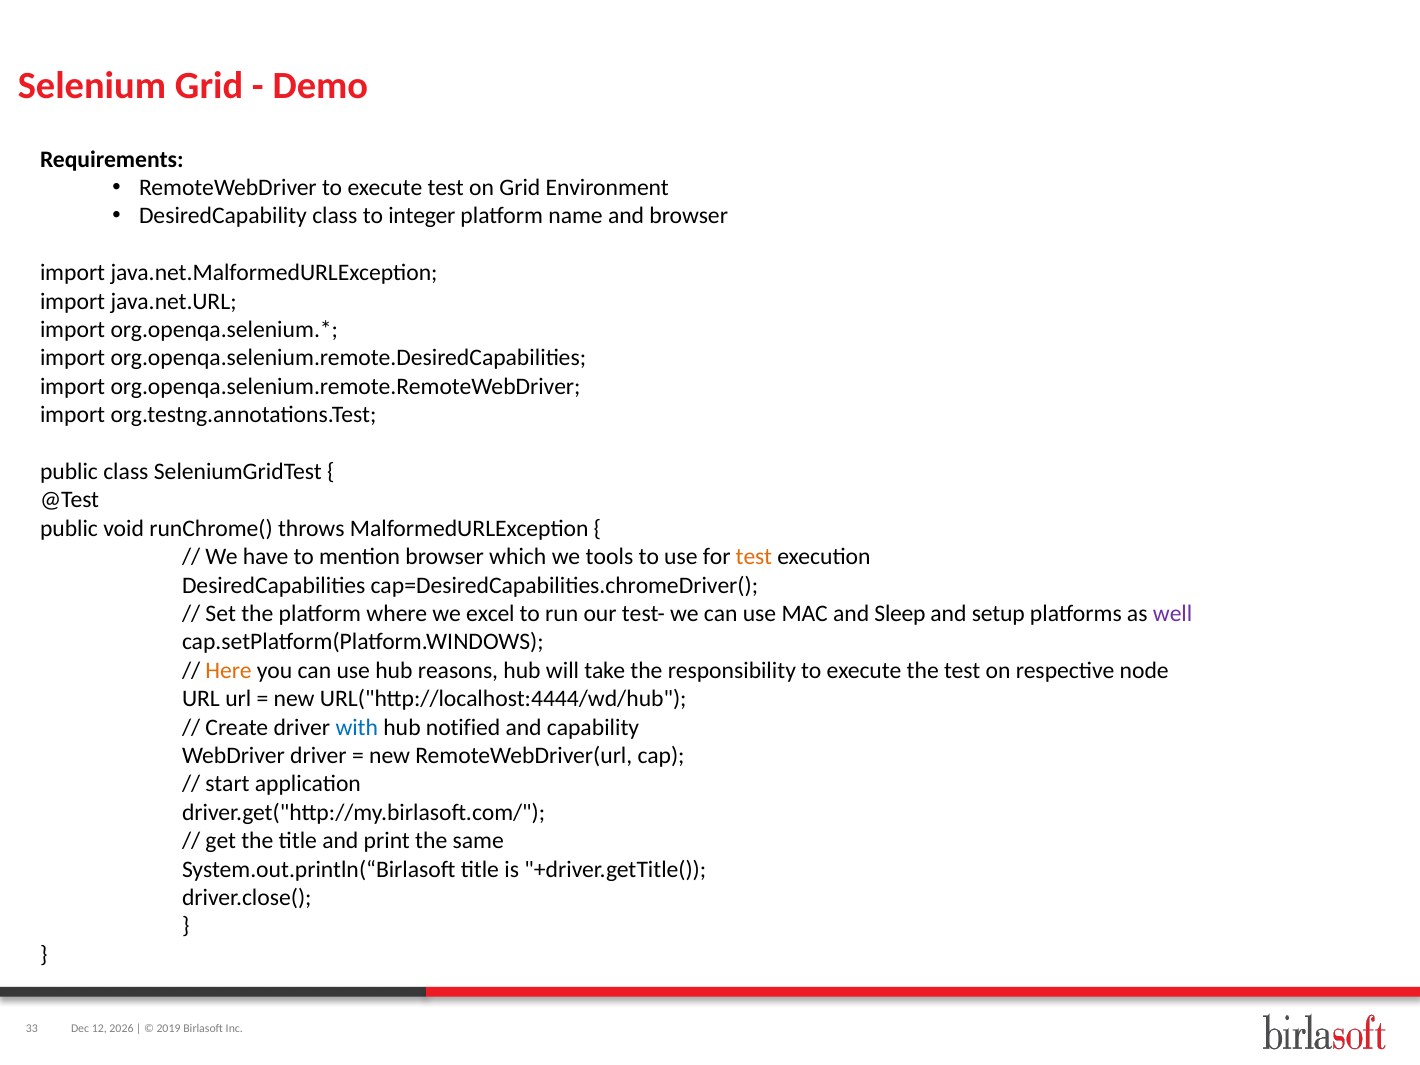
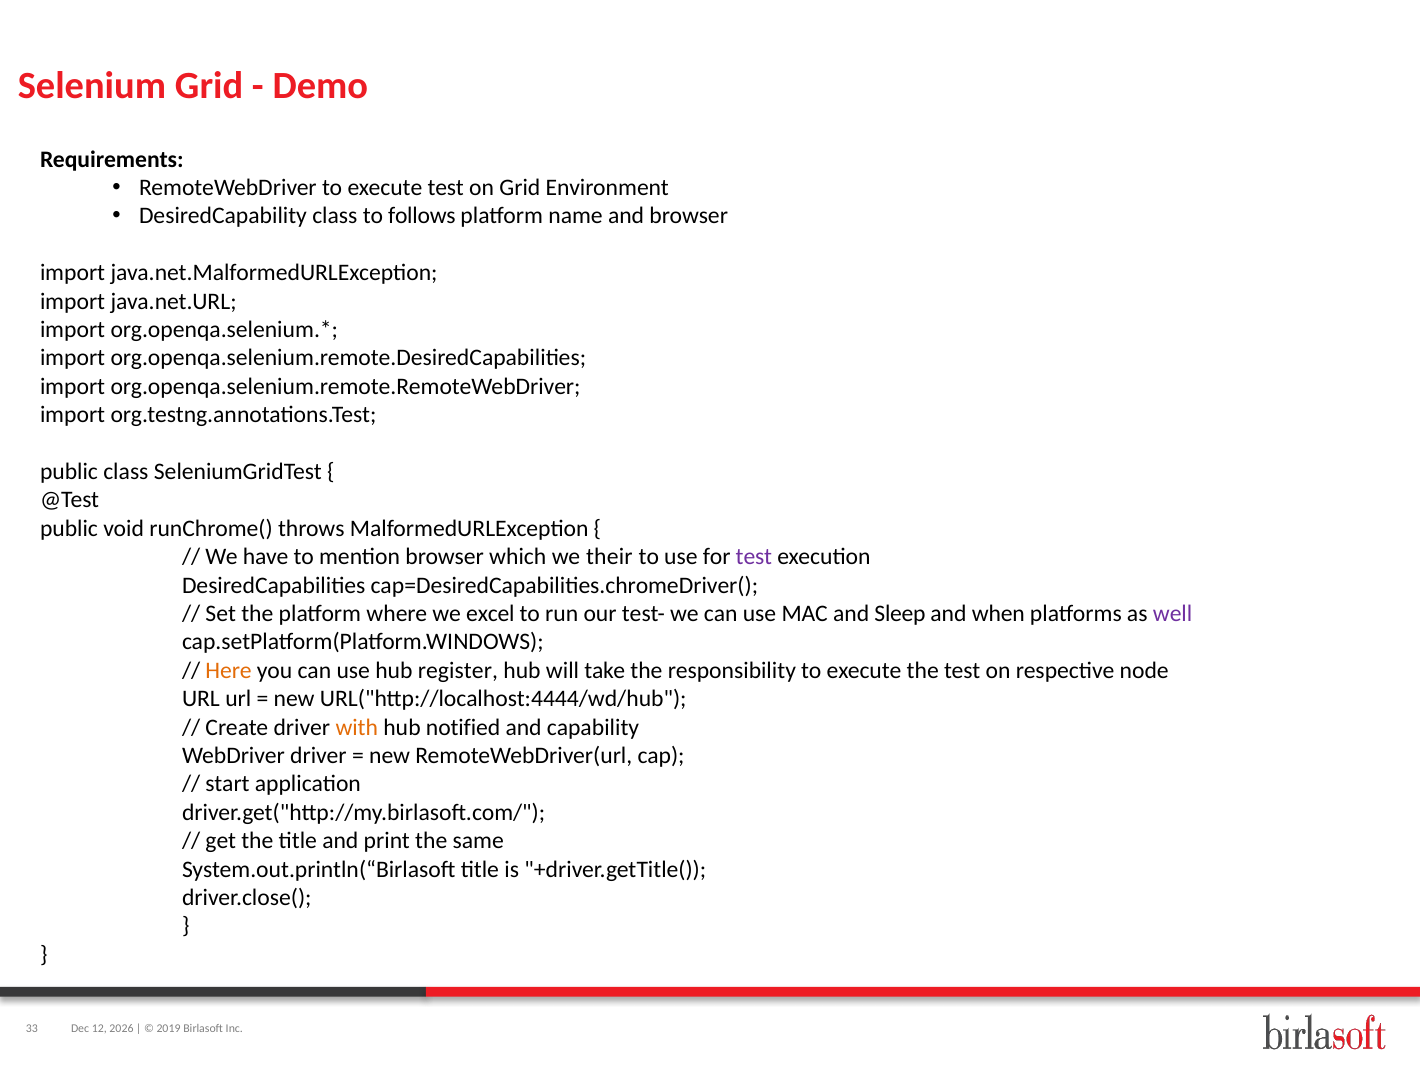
integer: integer -> follows
tools: tools -> their
test at (754, 557) colour: orange -> purple
setup: setup -> when
reasons: reasons -> register
with colour: blue -> orange
